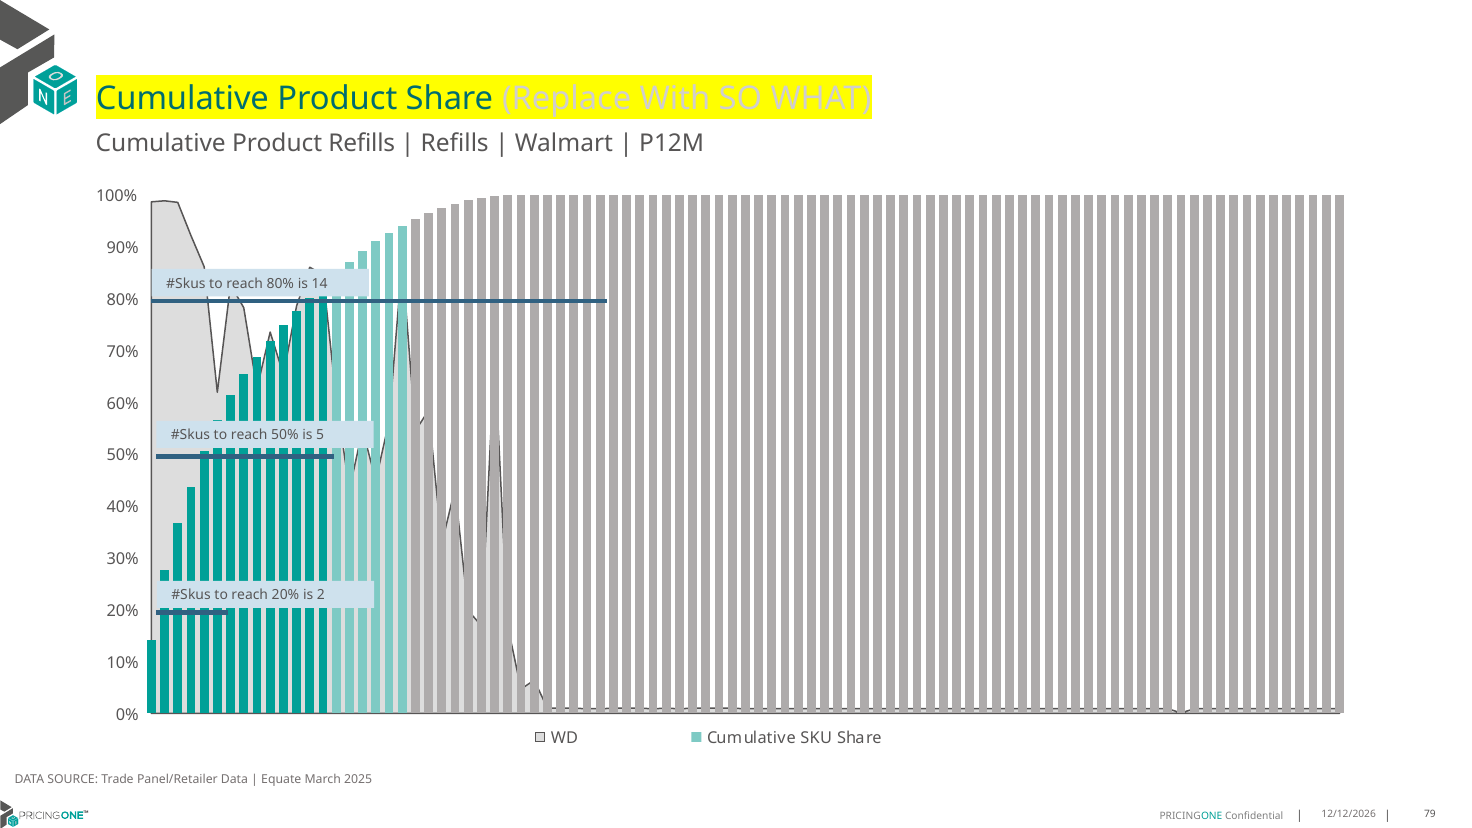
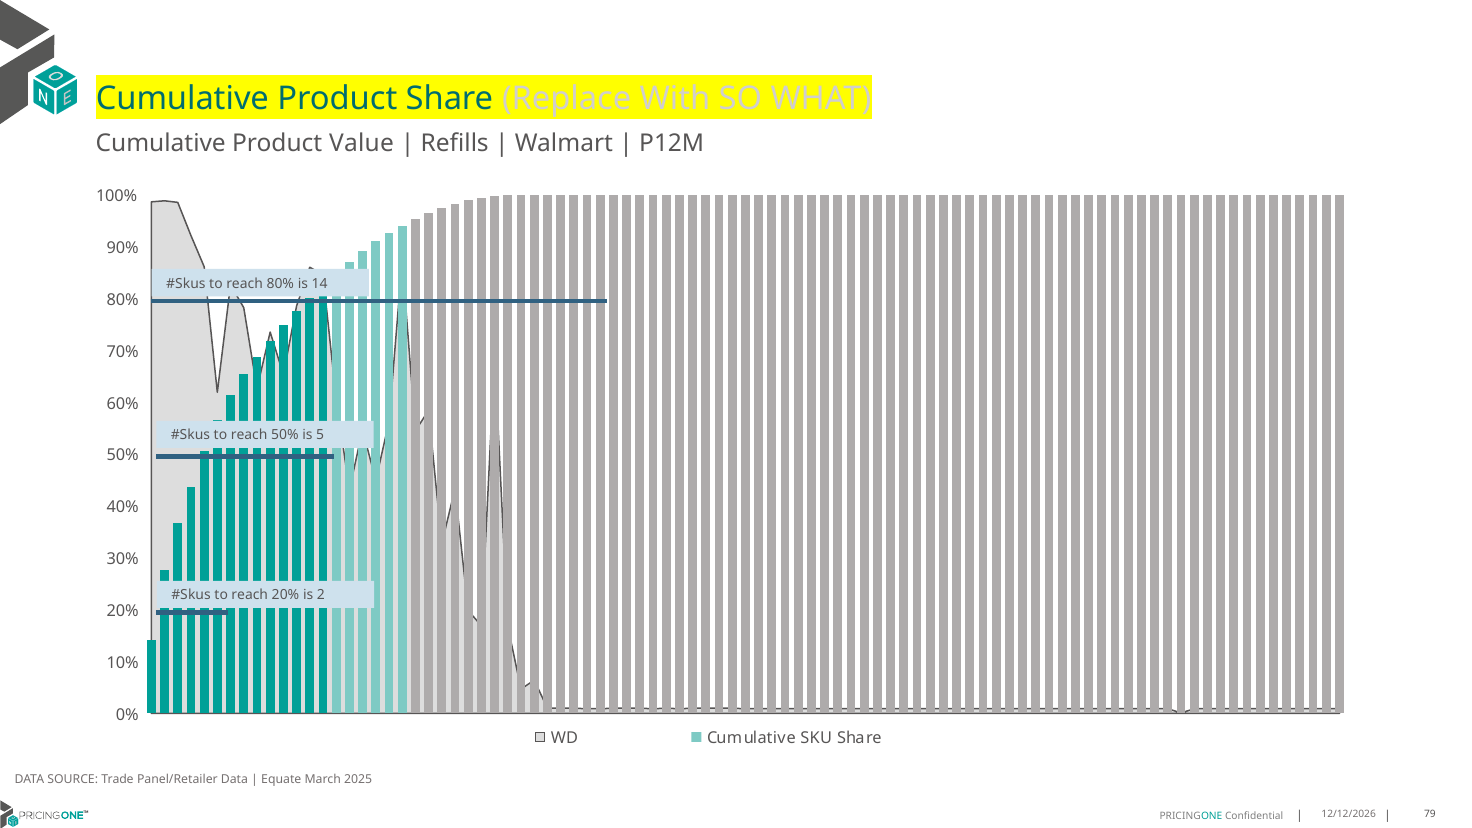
Product Refills: Refills -> Value
